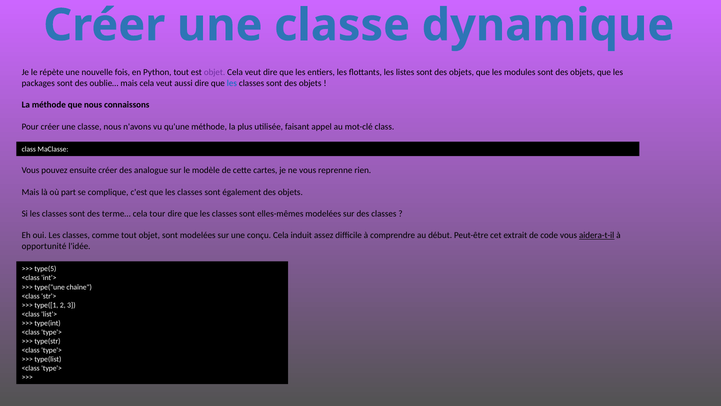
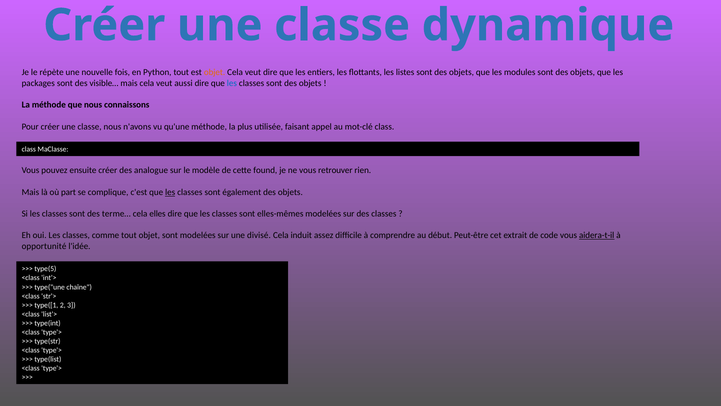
objet at (215, 72) colour: purple -> orange
oublie…: oublie… -> visible…
cartes: cartes -> found
reprenne: reprenne -> retrouver
les at (170, 192) underline: none -> present
tour: tour -> elles
conçu: conçu -> divisé
